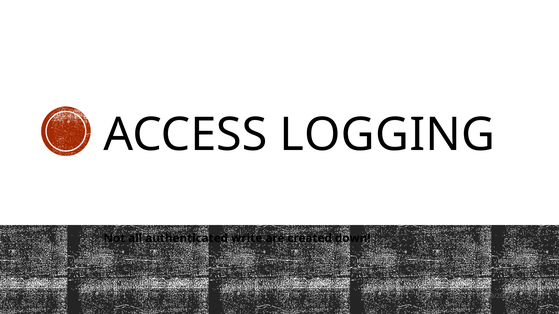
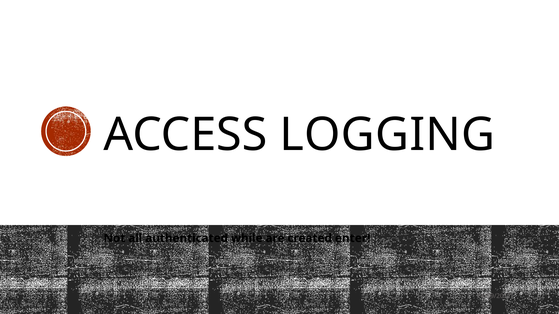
write: write -> while
down: down -> enter
